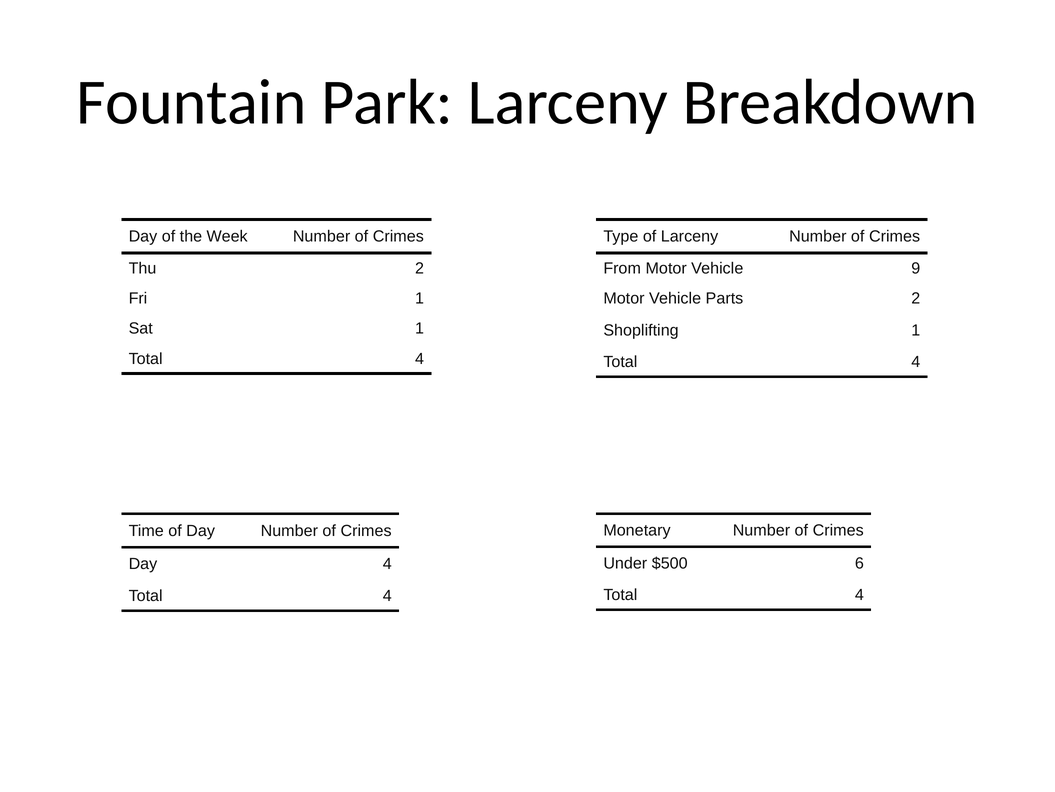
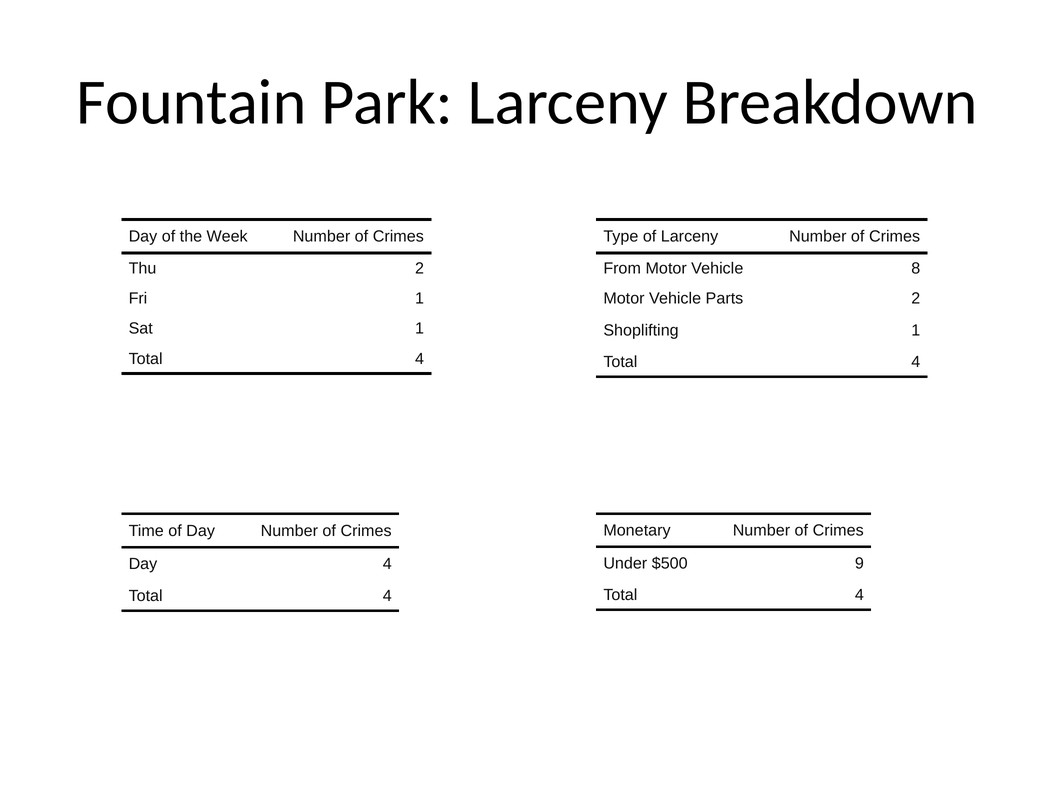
9: 9 -> 8
6: 6 -> 9
